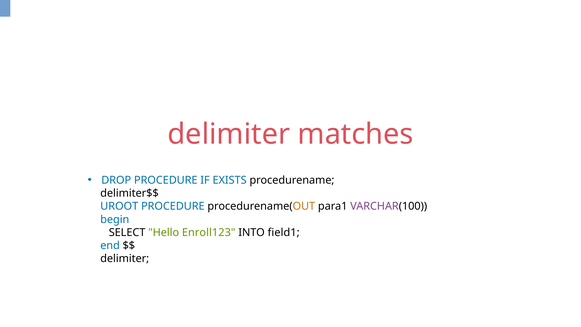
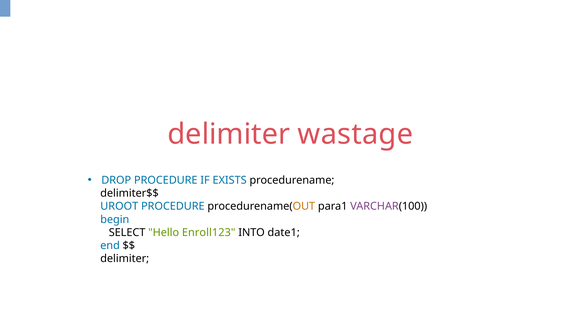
matches: matches -> wastage
field1: field1 -> date1
